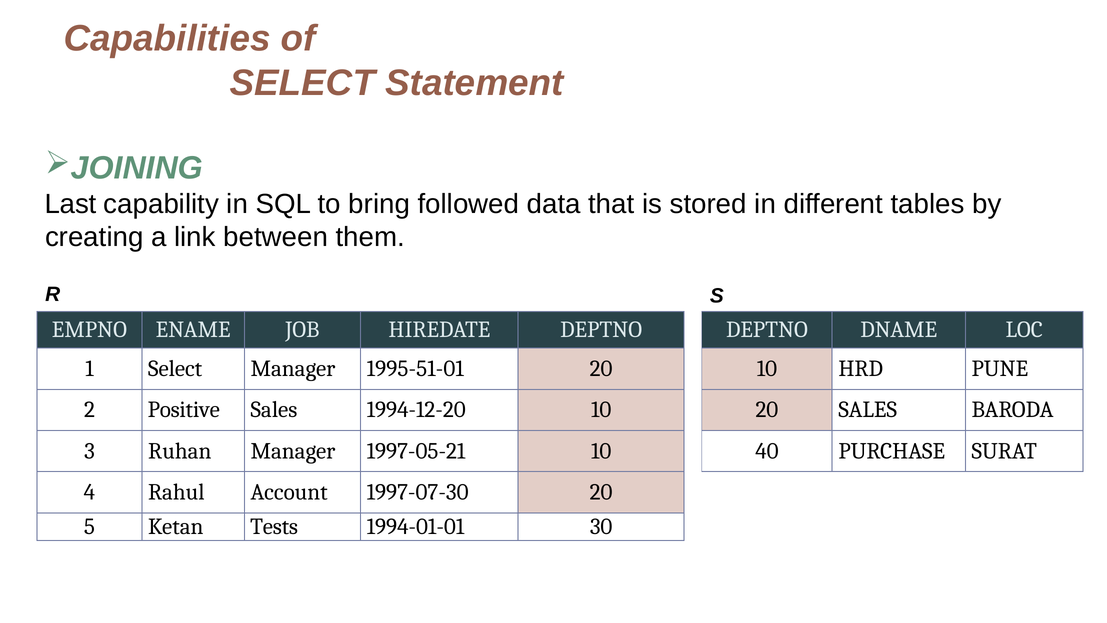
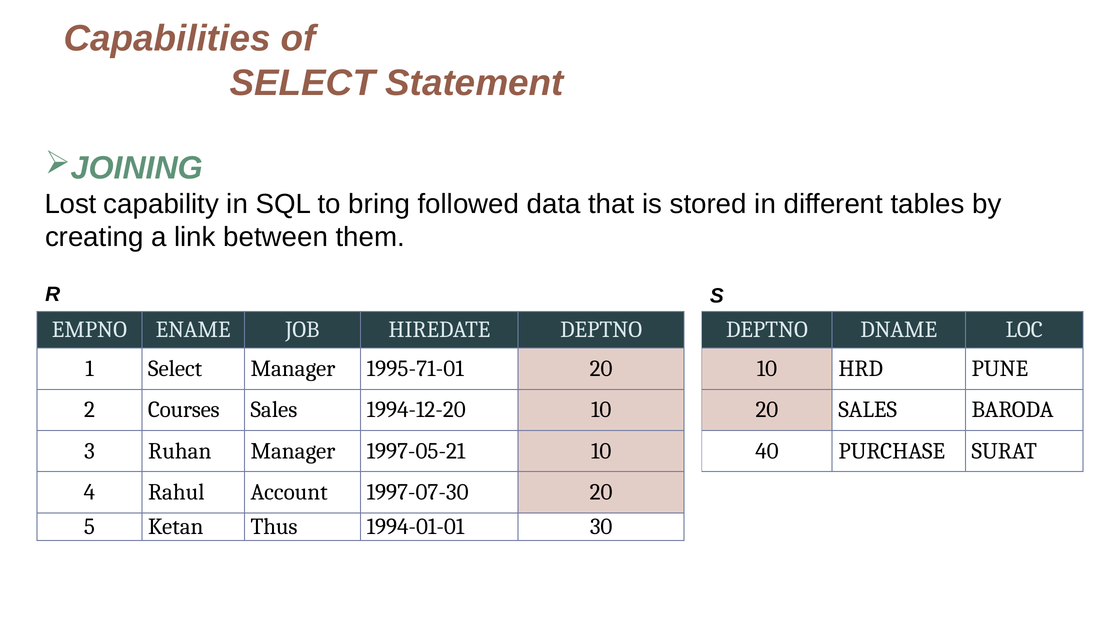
Last: Last -> Lost
1995-51-01: 1995-51-01 -> 1995-71-01
Positive: Positive -> Courses
Tests: Tests -> Thus
